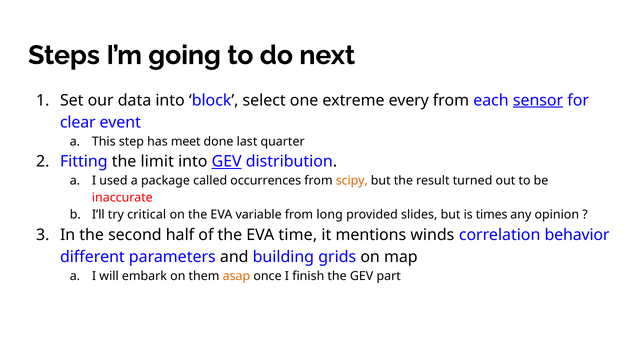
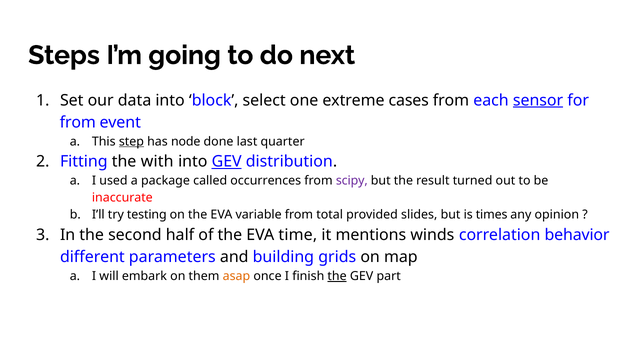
every: every -> cases
clear at (78, 122): clear -> from
step underline: none -> present
meet: meet -> node
limit: limit -> with
scipy colour: orange -> purple
critical: critical -> testing
long: long -> total
the at (337, 276) underline: none -> present
